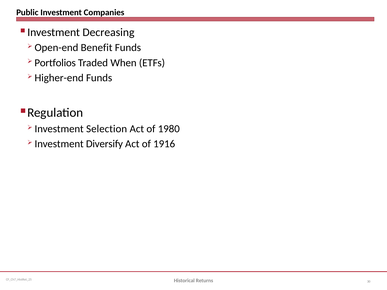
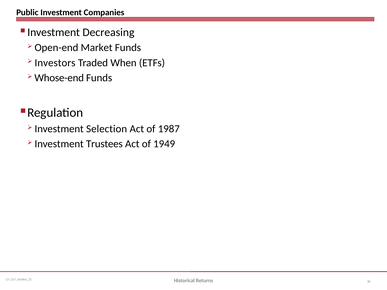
Benefit: Benefit -> Market
Portfolios: Portfolios -> Investors
Higher-end: Higher-end -> Whose-end
1980: 1980 -> 1987
Diversify: Diversify -> Trustees
1916: 1916 -> 1949
